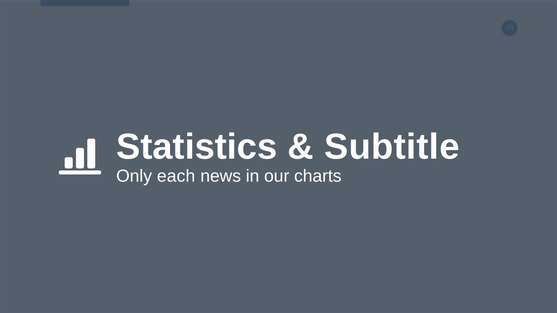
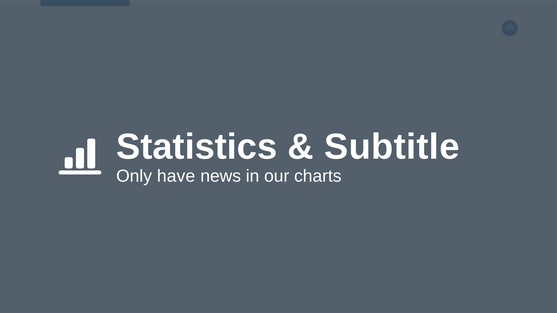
each: each -> have
